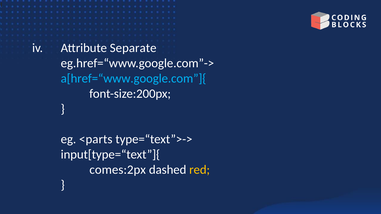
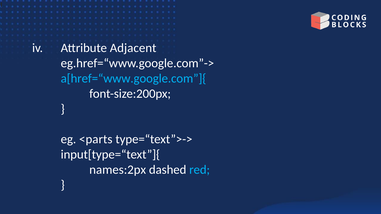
Separate: Separate -> Adjacent
comes:2px: comes:2px -> names:2px
red colour: yellow -> light blue
